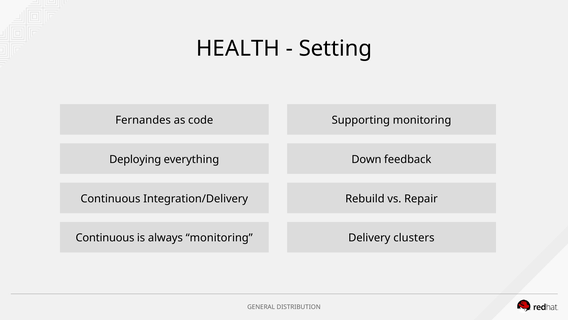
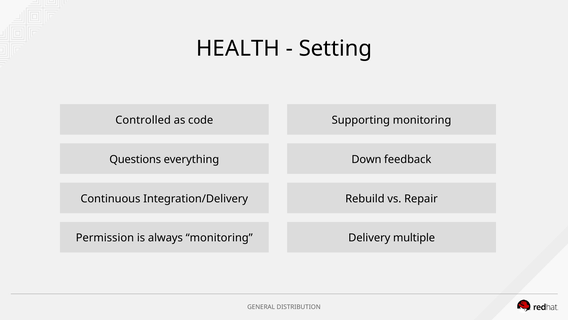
Fernandes: Fernandes -> Controlled
Deploying: Deploying -> Questions
Continuous at (105, 238): Continuous -> Permission
clusters: clusters -> multiple
